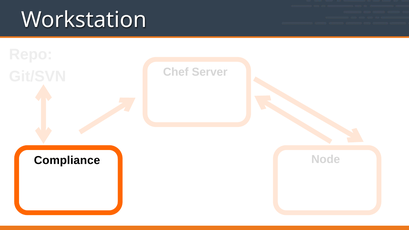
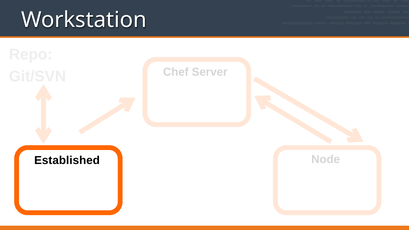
Compliance: Compliance -> Established
